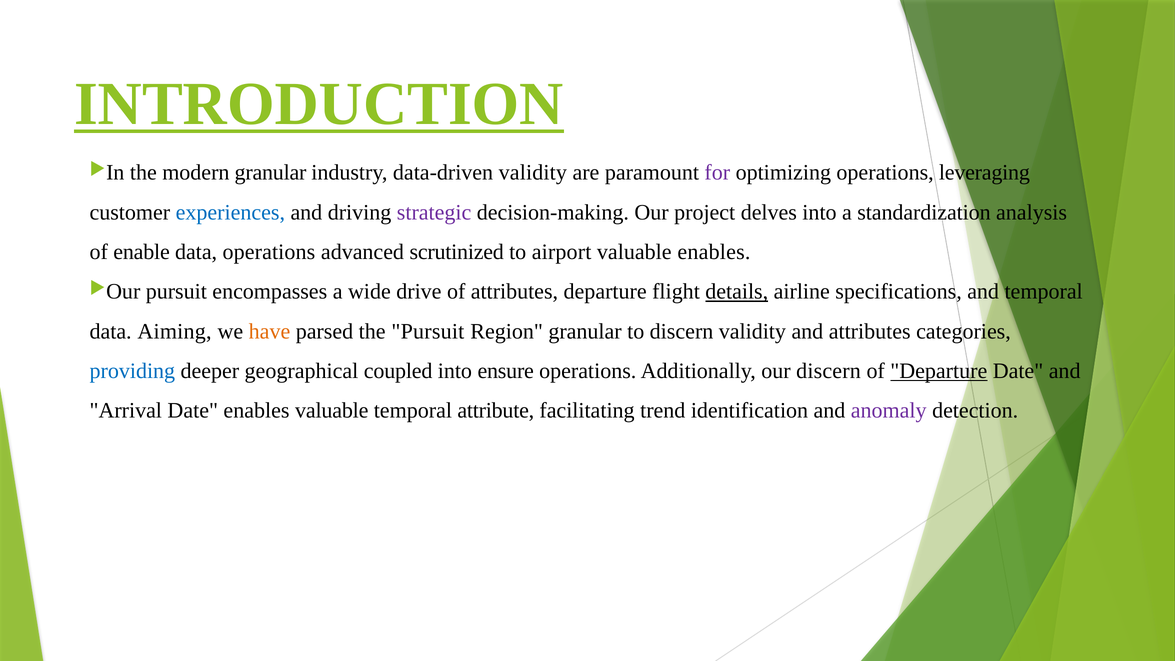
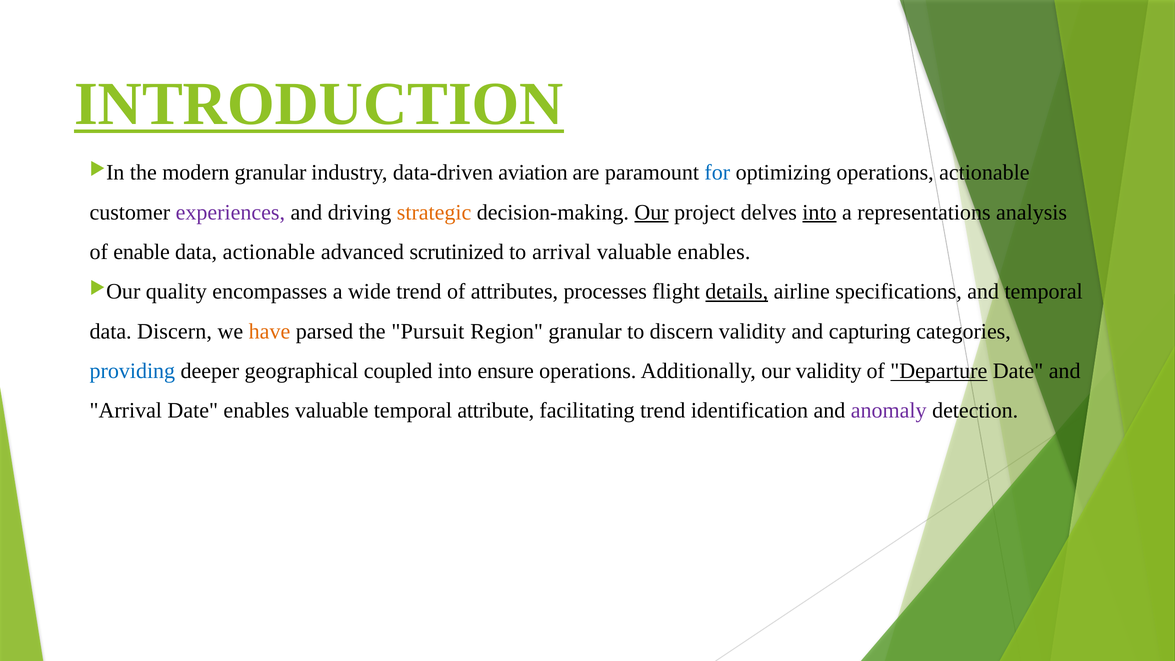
data-driven validity: validity -> aviation
for colour: purple -> blue
operations leveraging: leveraging -> actionable
experiences colour: blue -> purple
strategic colour: purple -> orange
Our at (652, 212) underline: none -> present
into at (819, 212) underline: none -> present
standardization: standardization -> representations
data operations: operations -> actionable
to airport: airport -> arrival
pursuit at (176, 292): pursuit -> quality
wide drive: drive -> trend
attributes departure: departure -> processes
data Aiming: Aiming -> Discern
and attributes: attributes -> capturing
our discern: discern -> validity
